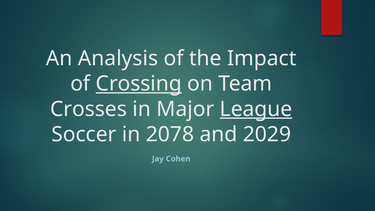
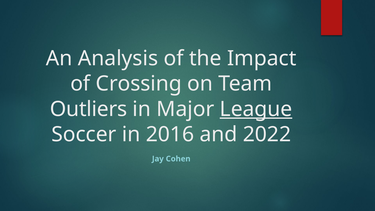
Crossing underline: present -> none
Crosses: Crosses -> Outliers
2078: 2078 -> 2016
2029: 2029 -> 2022
